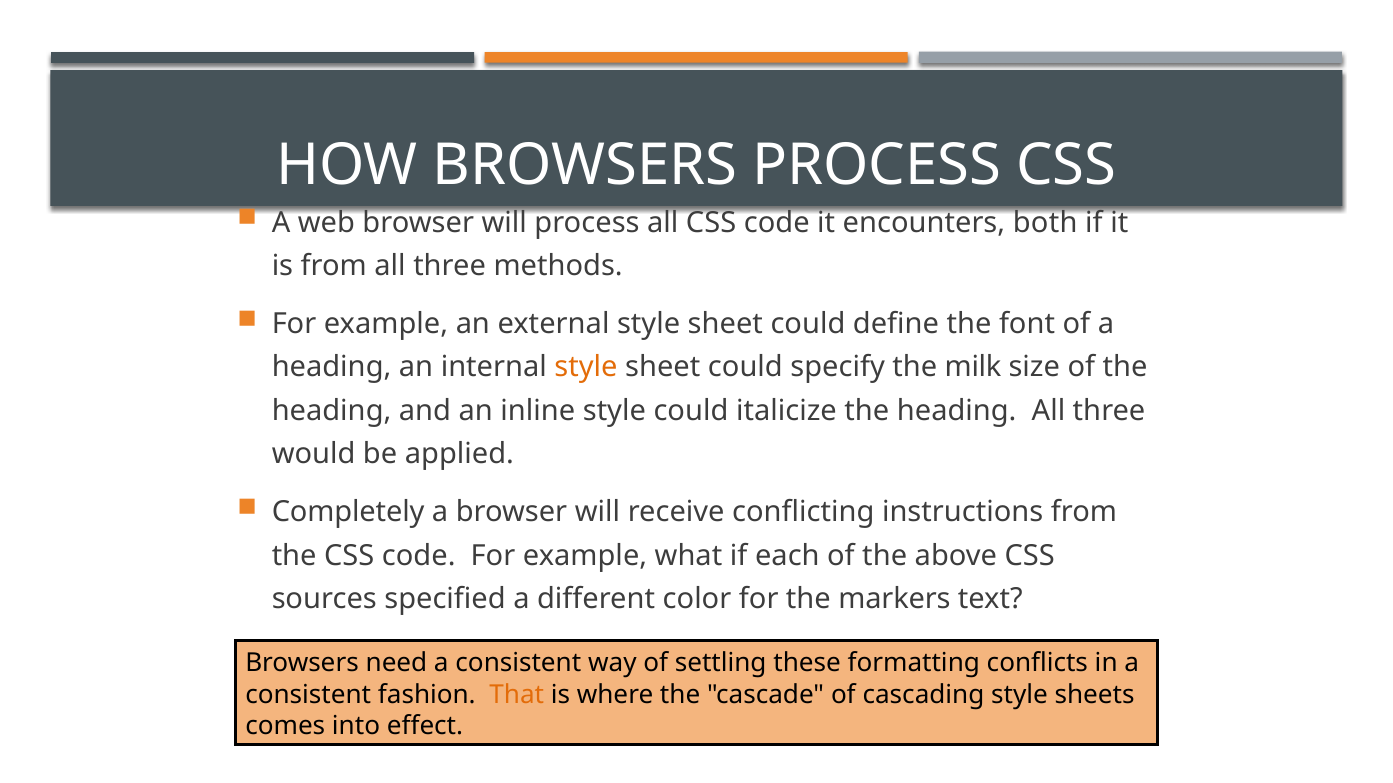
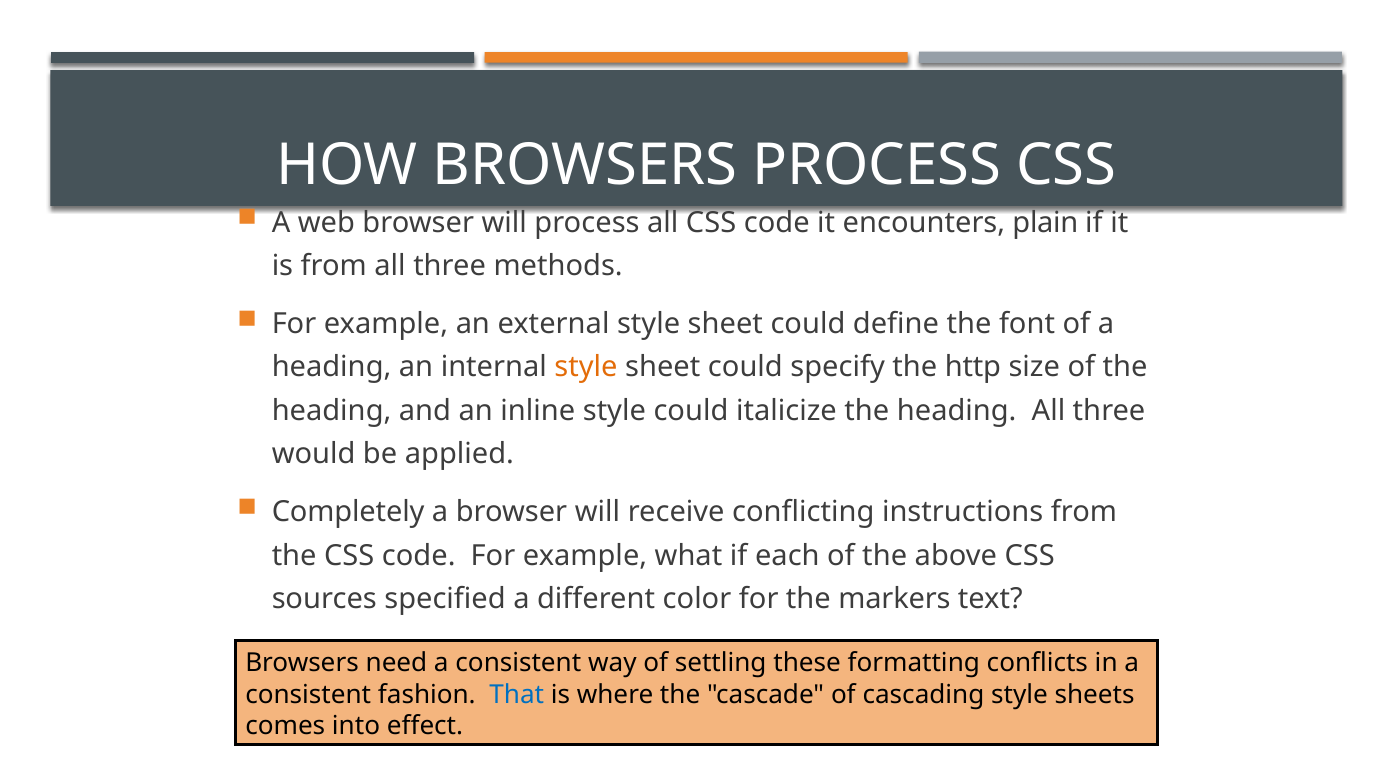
both: both -> plain
milk: milk -> http
That colour: orange -> blue
